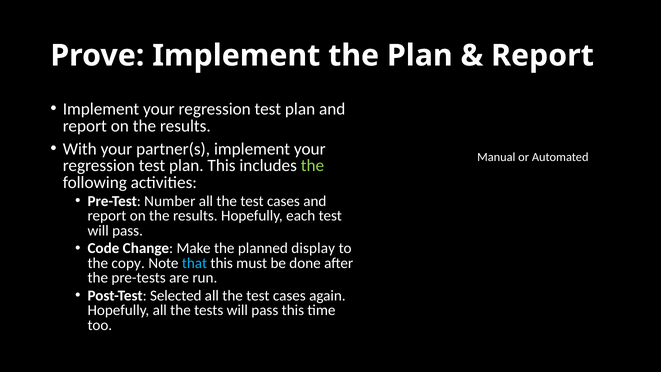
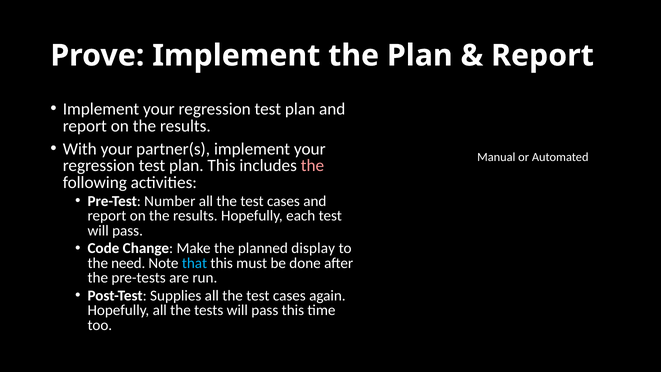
the at (312, 166) colour: light green -> pink
copy: copy -> need
Selected: Selected -> Supplies
